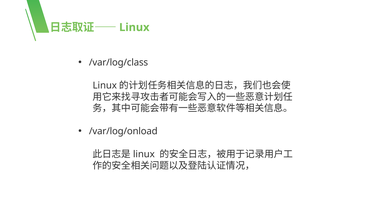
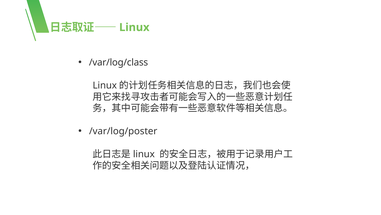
/var/log/onload: /var/log/onload -> /var/log/poster
